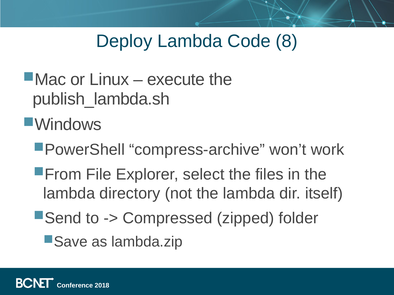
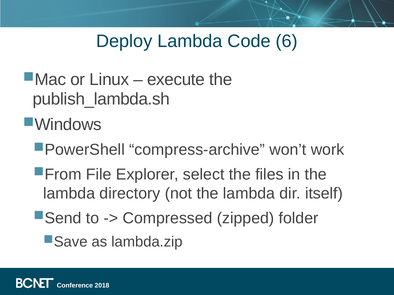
8: 8 -> 6
